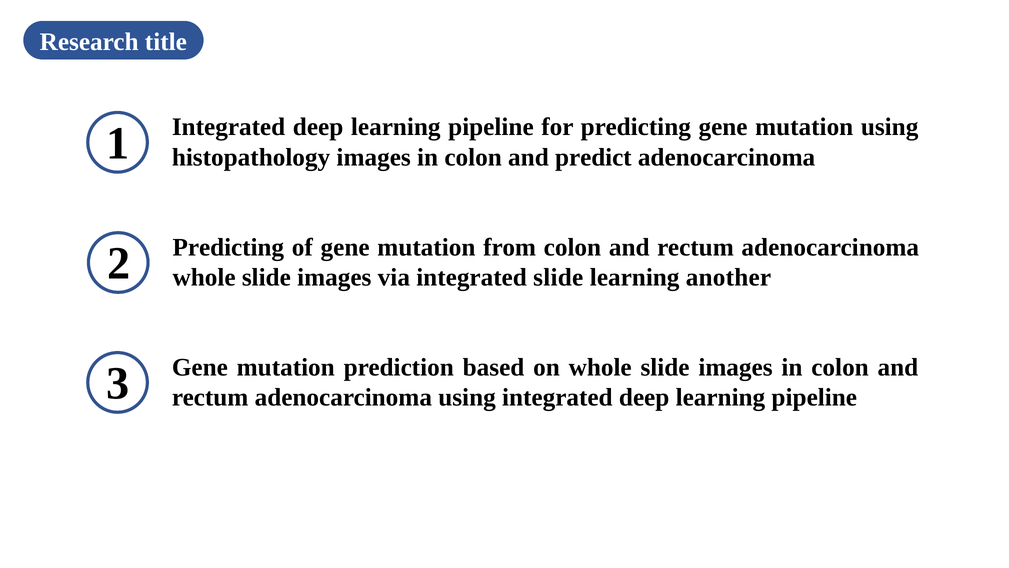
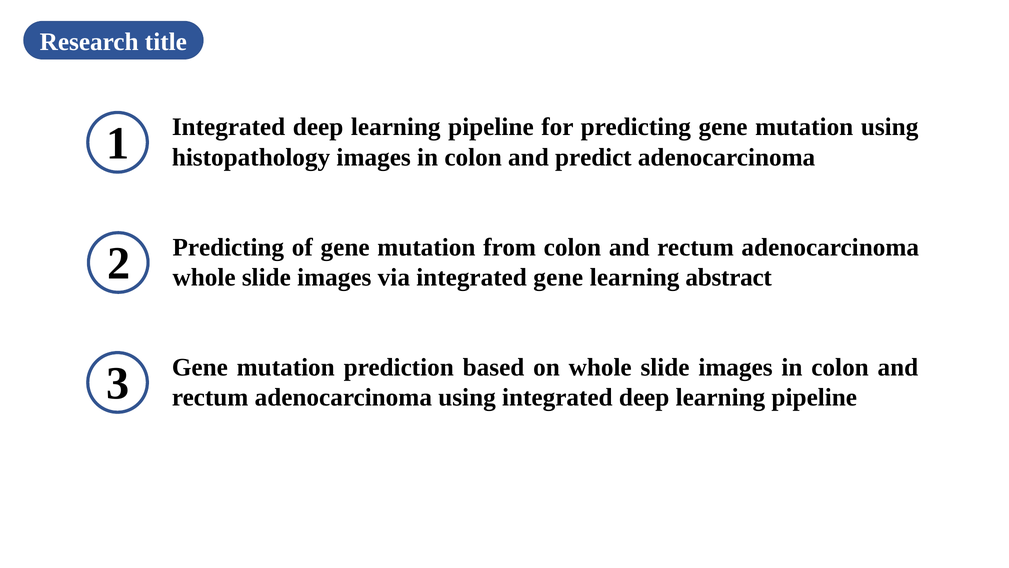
integrated slide: slide -> gene
another: another -> abstract
